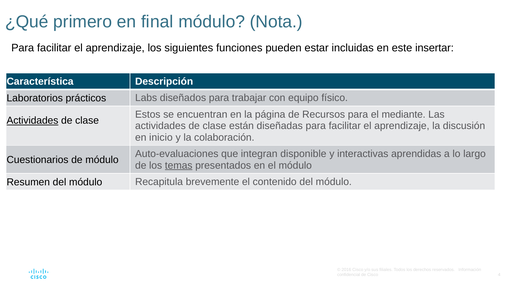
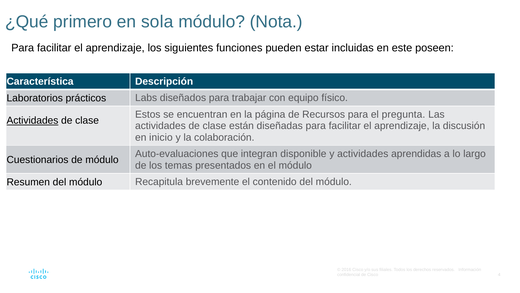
final: final -> sola
insertar: insertar -> poseen
mediante: mediante -> pregunta
y interactivas: interactivas -> actividades
temas underline: present -> none
